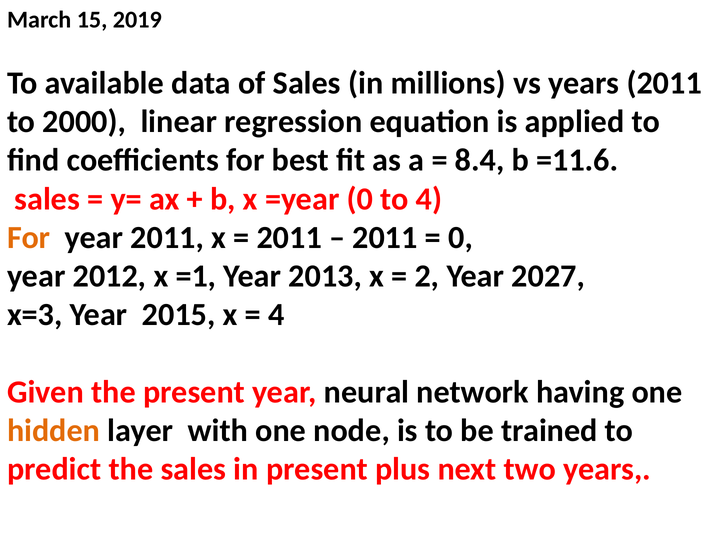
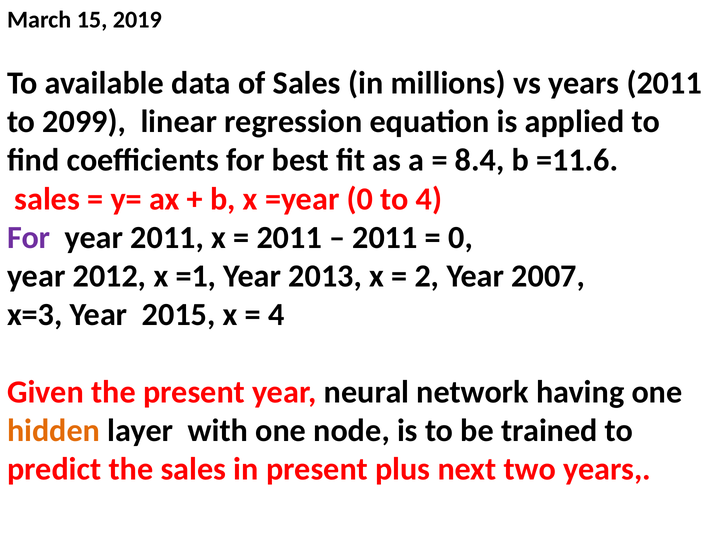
2000: 2000 -> 2099
For at (29, 238) colour: orange -> purple
2027: 2027 -> 2007
